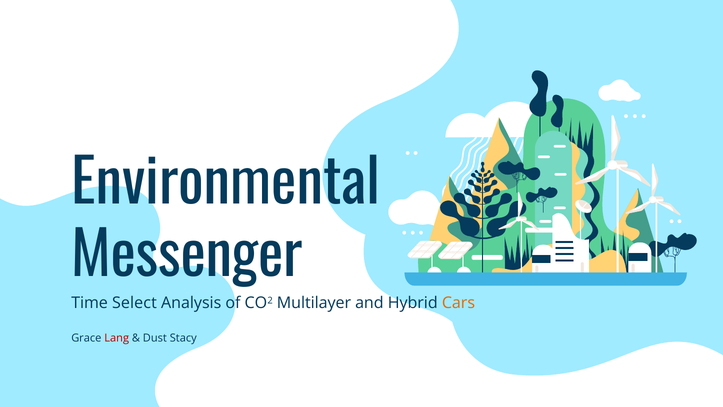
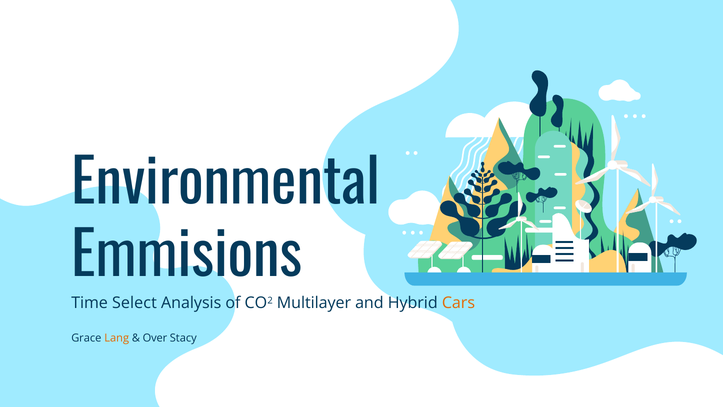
Messenger: Messenger -> Emmisions
Lang colour: red -> orange
Dust: Dust -> Over
